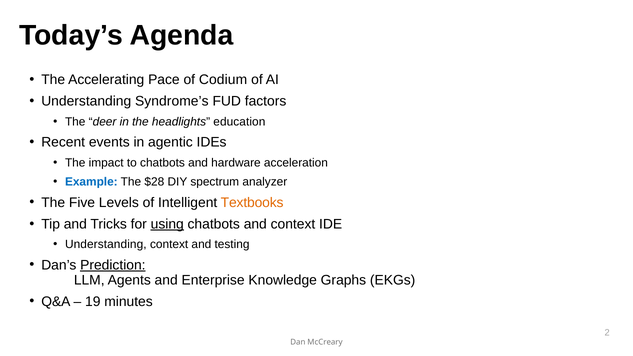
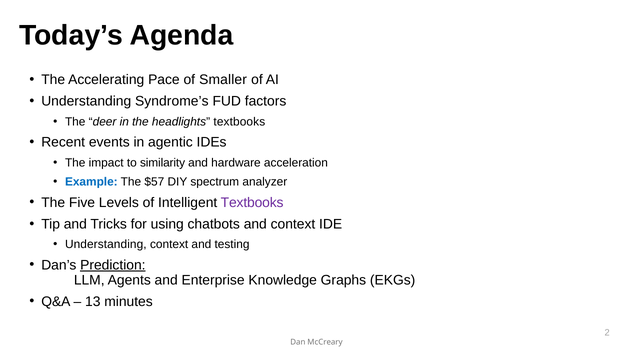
Codium: Codium -> Smaller
headlights education: education -> textbooks
to chatbots: chatbots -> similarity
$28: $28 -> $57
Textbooks at (252, 203) colour: orange -> purple
using underline: present -> none
19: 19 -> 13
